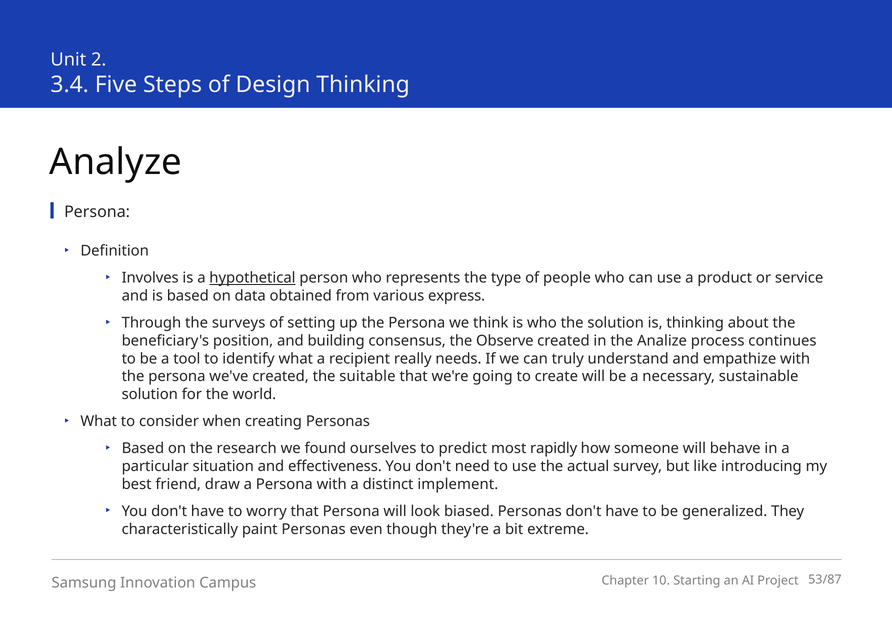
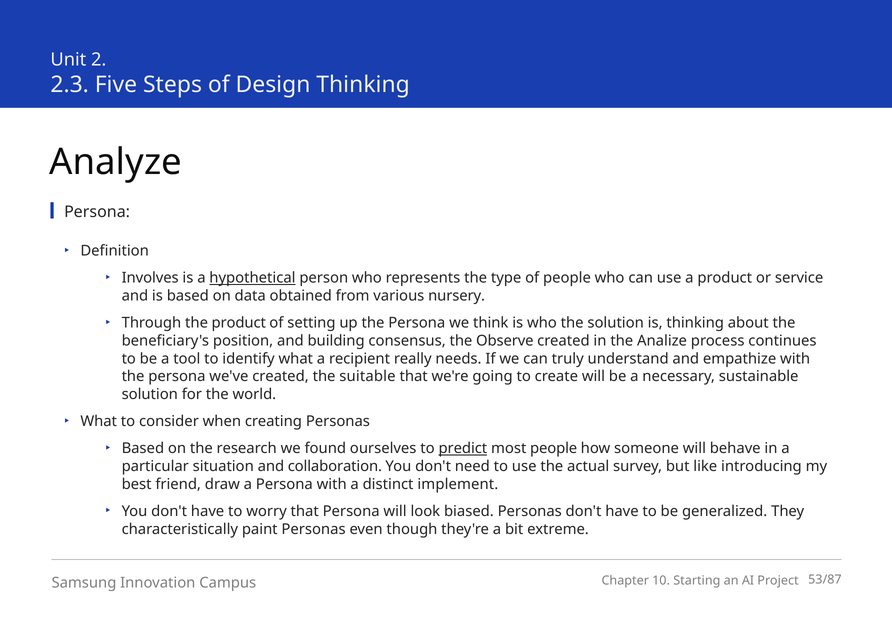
3.4: 3.4 -> 2.3
express: express -> nursery
the surveys: surveys -> product
predict underline: none -> present
most rapidly: rapidly -> people
effectiveness: effectiveness -> collaboration
